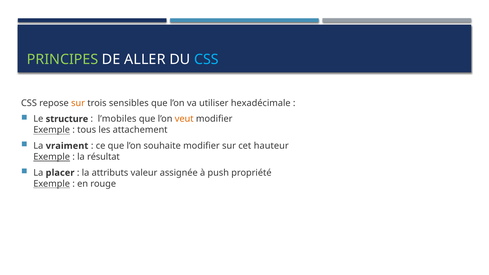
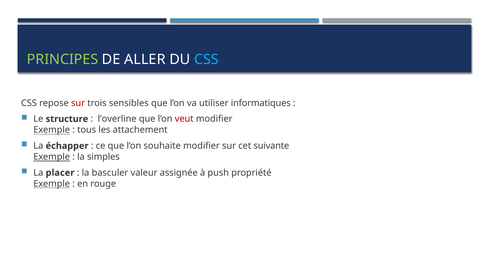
sur at (78, 103) colour: orange -> red
hexadécimale: hexadécimale -> informatiques
l’mobiles: l’mobiles -> l’overline
veut colour: orange -> red
vraiment: vraiment -> échapper
hauteur: hauteur -> suivante
résultat: résultat -> simples
attributs: attributs -> basculer
